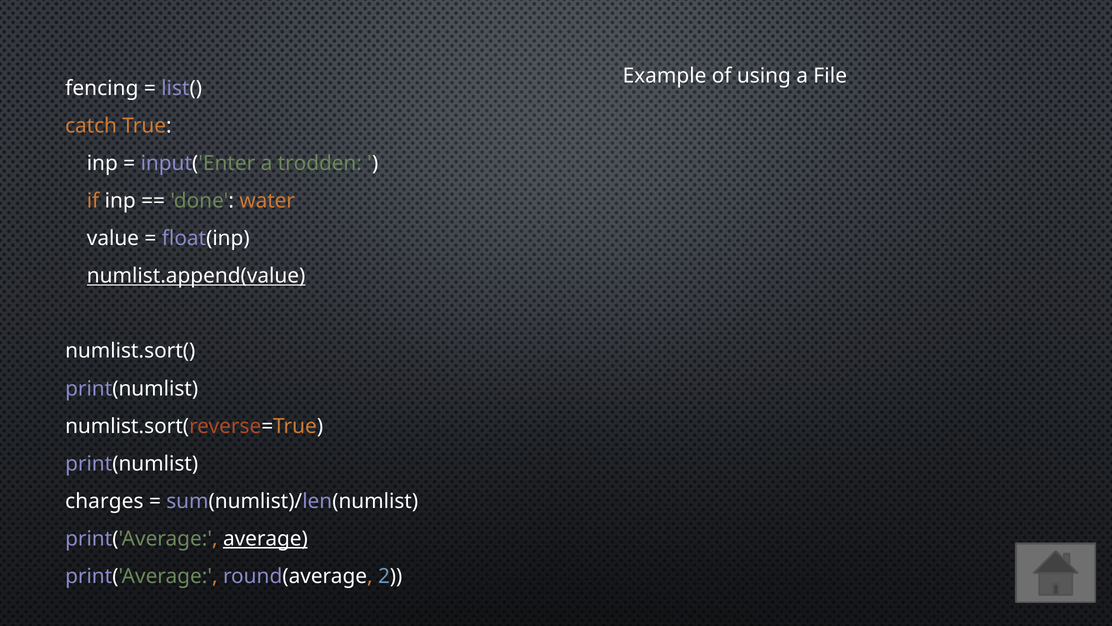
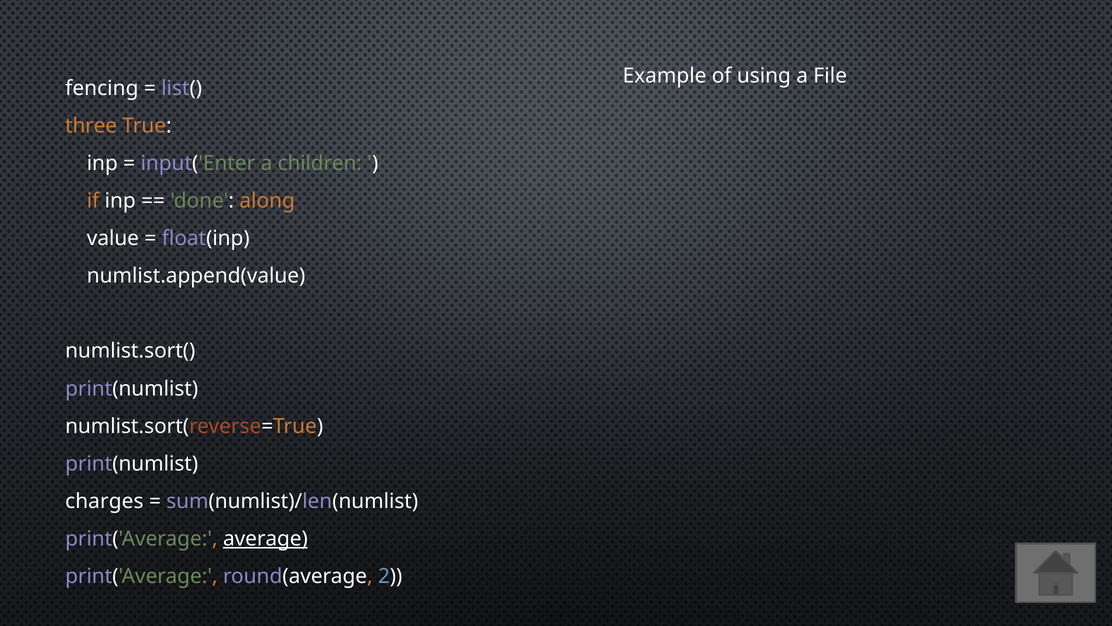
catch: catch -> three
trodden: trodden -> children
water: water -> along
numlist.append(value underline: present -> none
